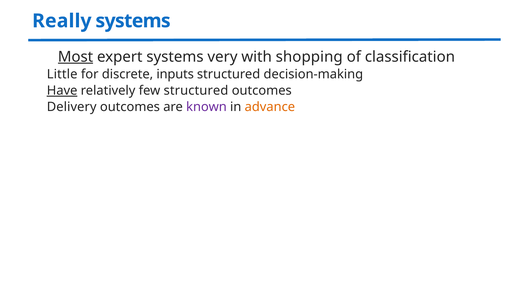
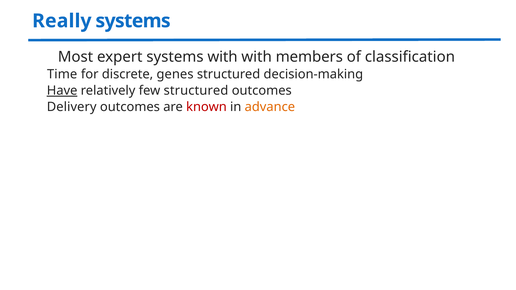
Most underline: present -> none
systems very: very -> with
shopping: shopping -> members
Little: Little -> Time
inputs: inputs -> genes
known colour: purple -> red
